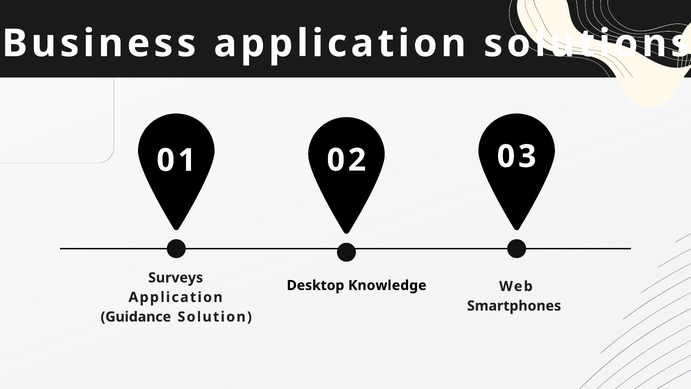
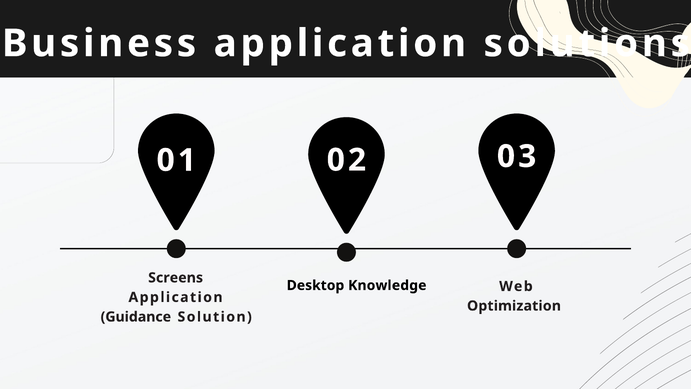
Surveys: Surveys -> Screens
Smartphones: Smartphones -> Optimization
